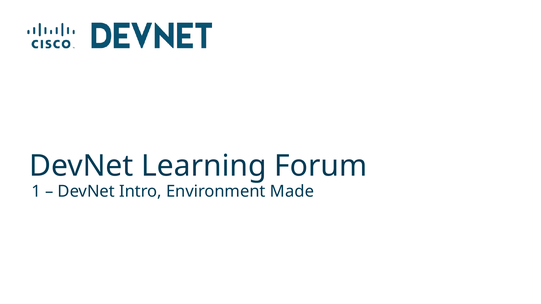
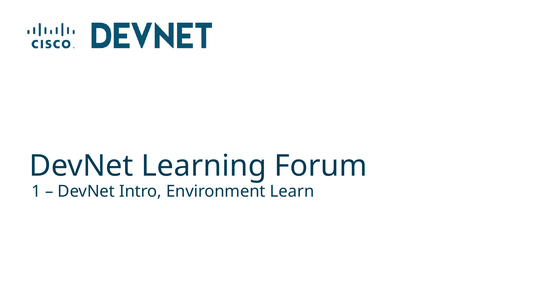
Made: Made -> Learn
